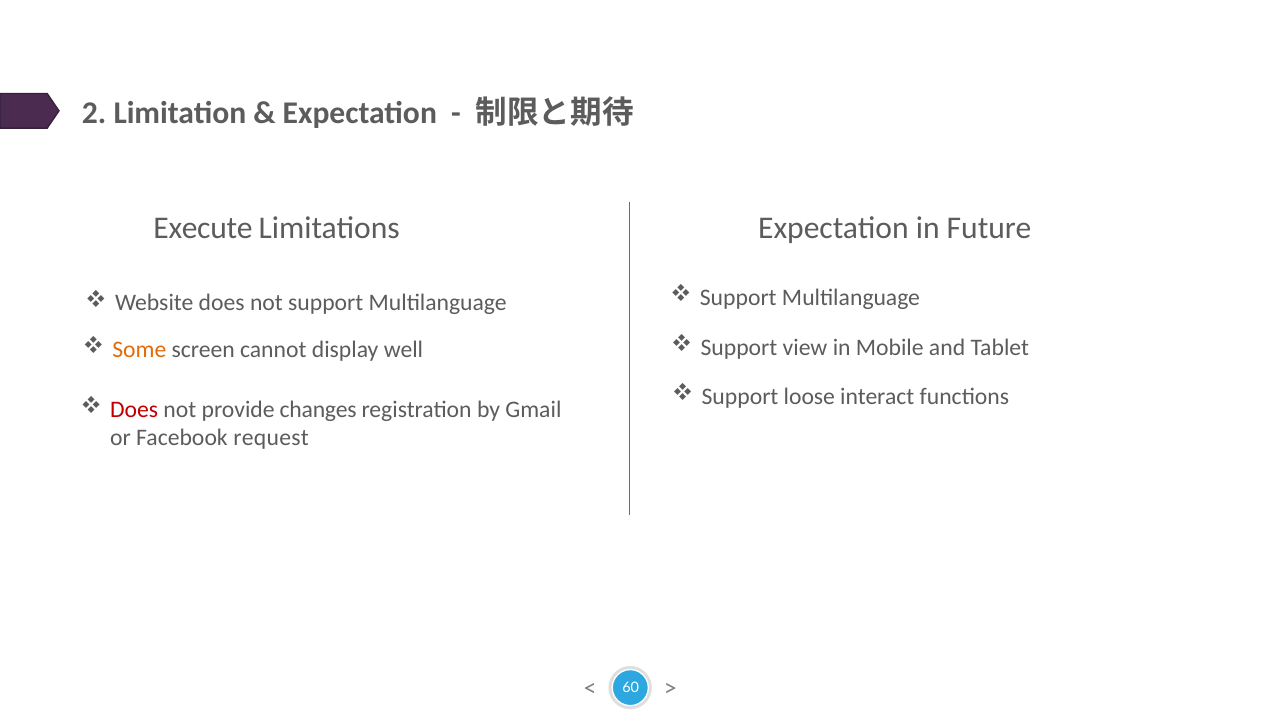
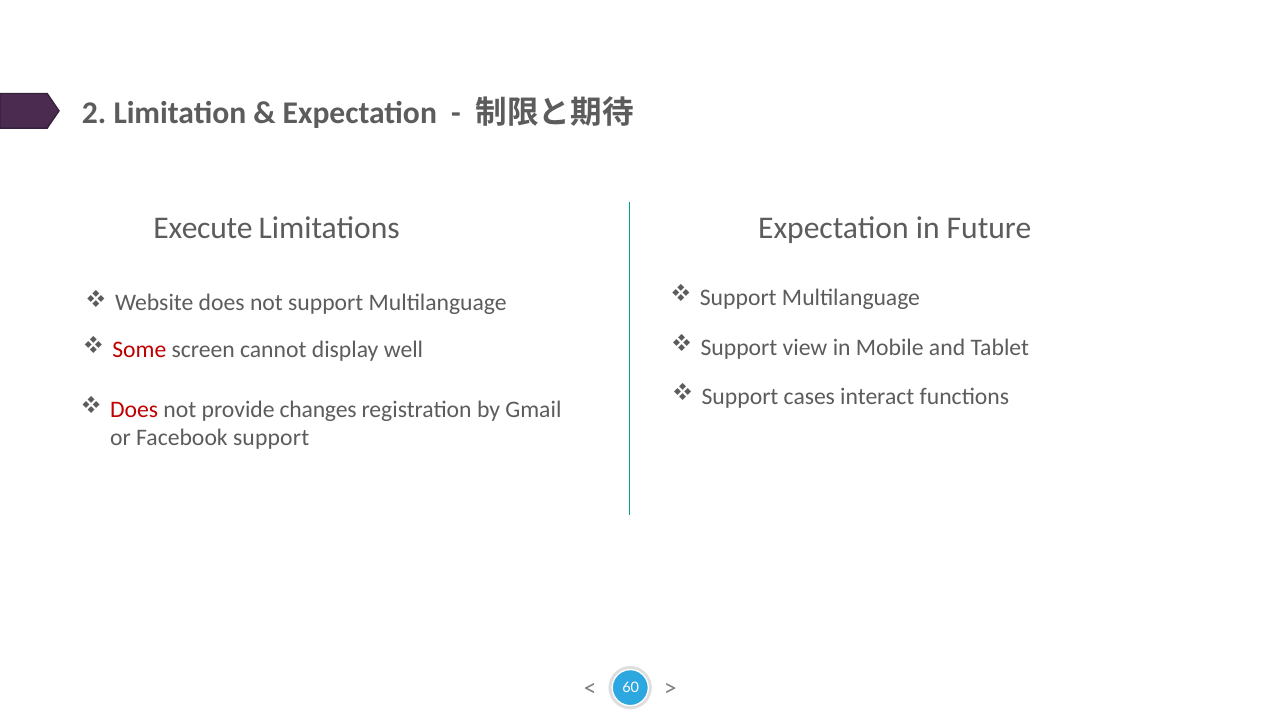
Some colour: orange -> red
loose: loose -> cases
Facebook request: request -> support
